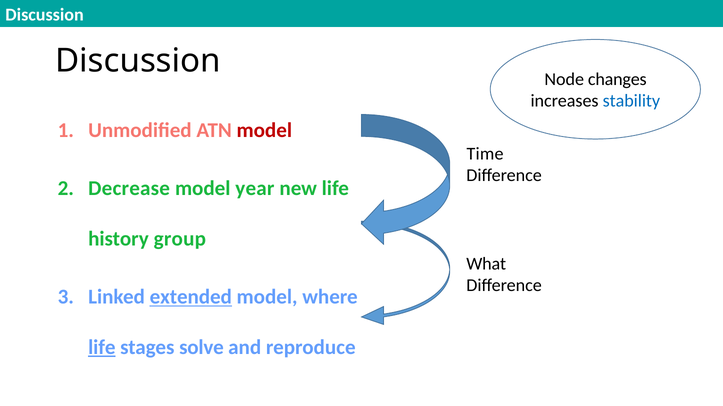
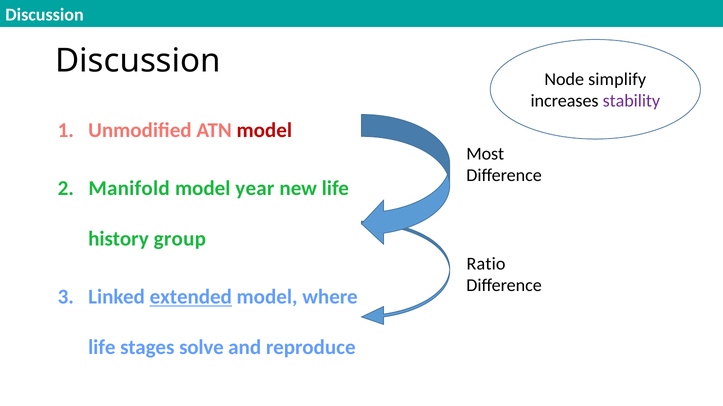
changes: changes -> simplify
stability colour: blue -> purple
Time: Time -> Most
Decrease: Decrease -> Manifold
What: What -> Ratio
life at (102, 348) underline: present -> none
